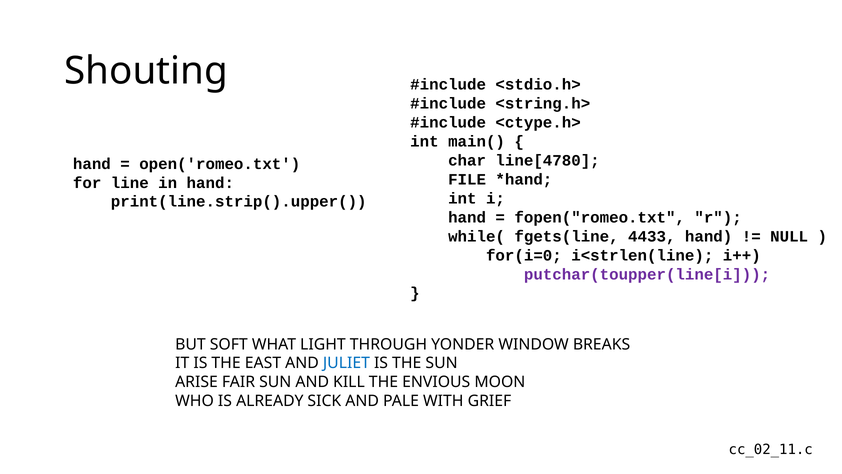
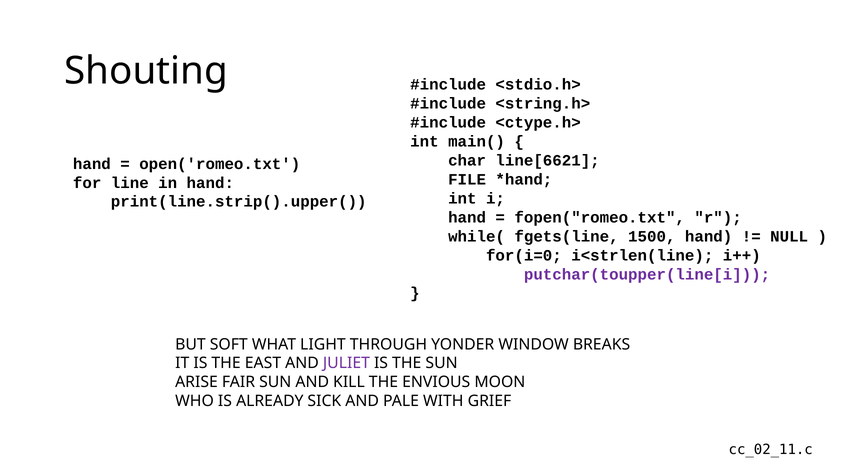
line[4780: line[4780 -> line[6621
4433: 4433 -> 1500
JULIET colour: blue -> purple
